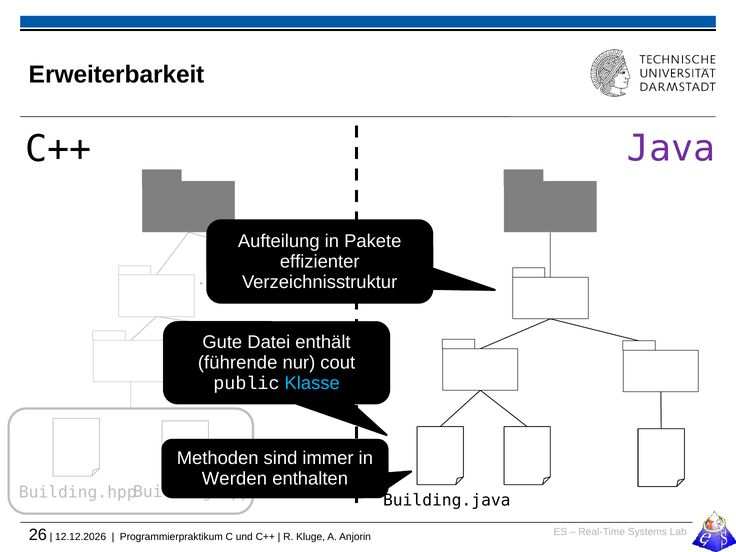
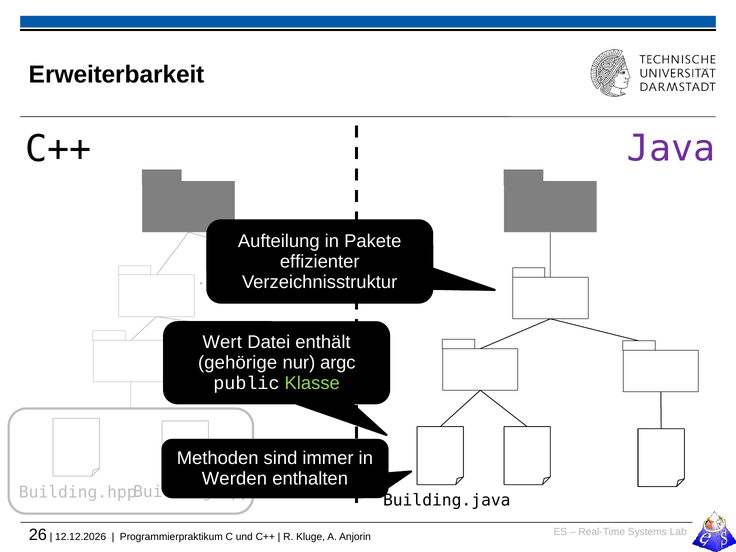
Gute: Gute -> Wert
führende: führende -> gehörige
cout: cout -> argc
Klasse colour: light blue -> light green
